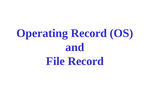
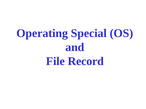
Operating Record: Record -> Special
